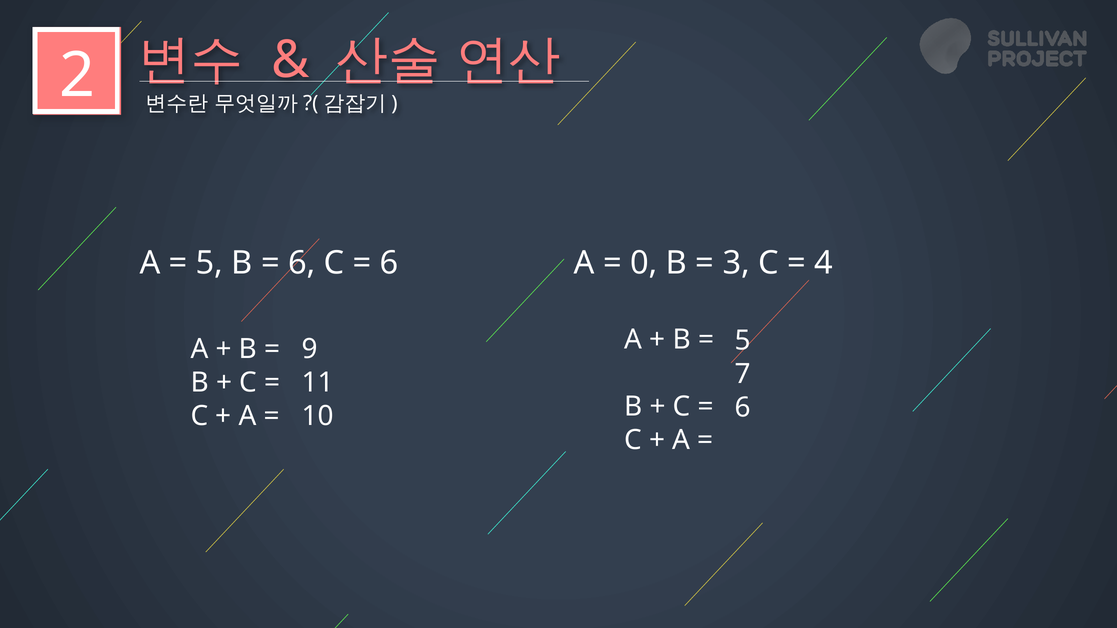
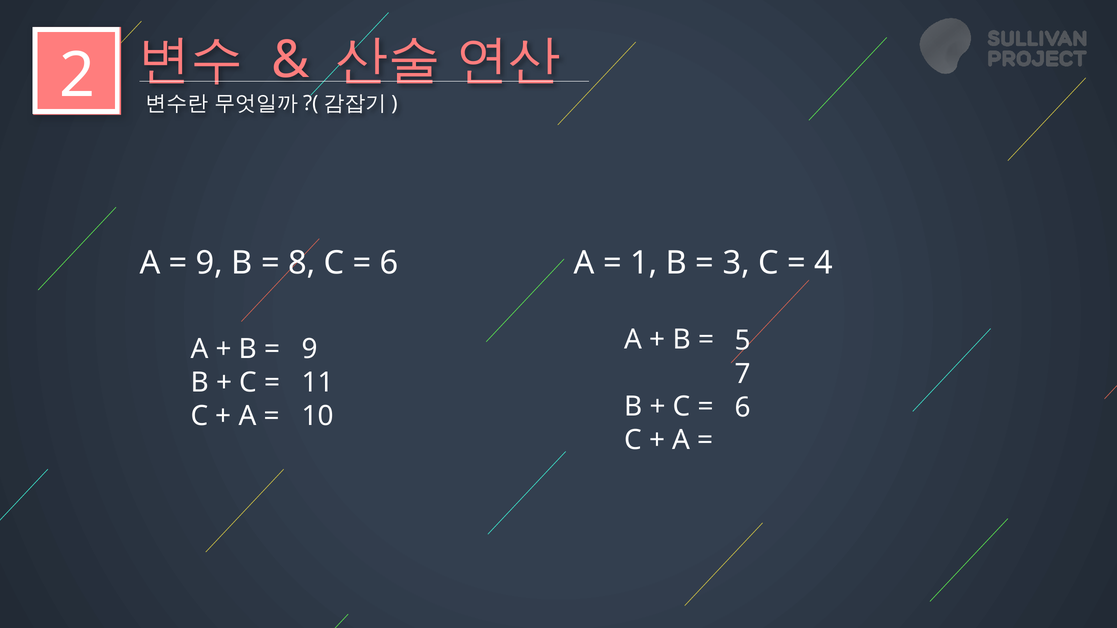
5 at (209, 263): 5 -> 9
6 at (302, 263): 6 -> 8
0: 0 -> 1
